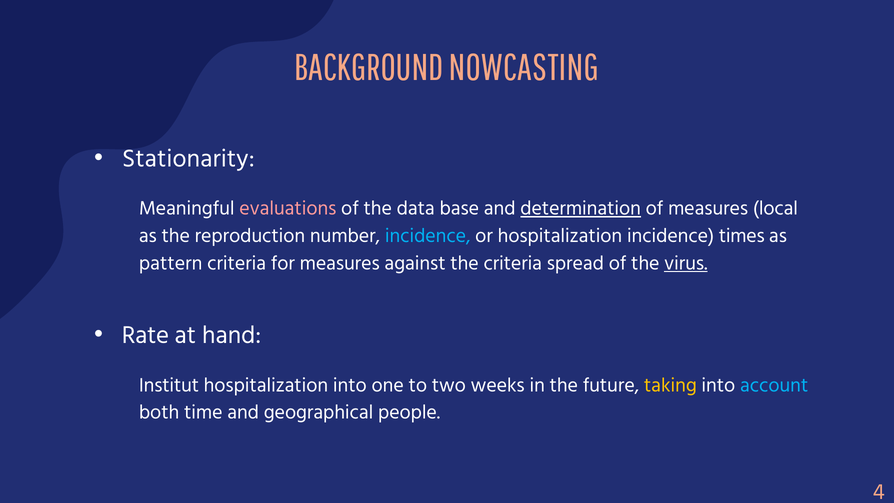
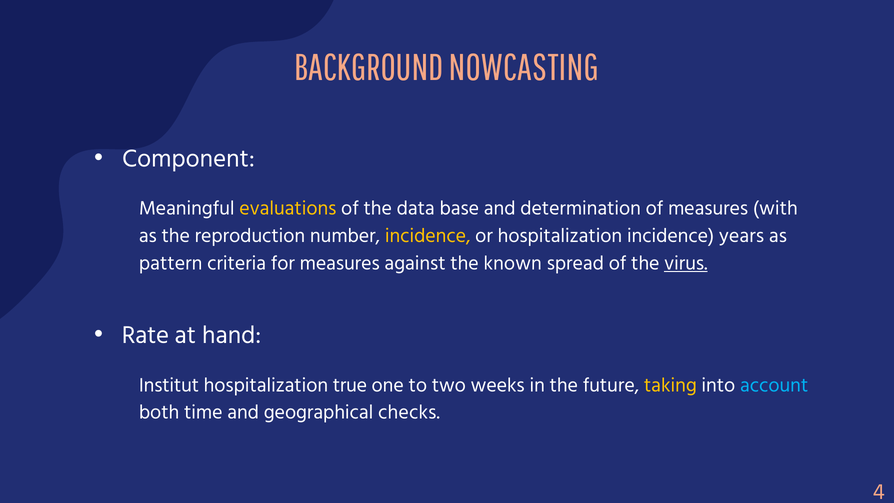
Stationarity: Stationarity -> Component
evaluations colour: pink -> yellow
determination underline: present -> none
local: local -> with
incidence at (428, 236) colour: light blue -> yellow
times: times -> years
the criteria: criteria -> known
hospitalization into: into -> true
people: people -> checks
